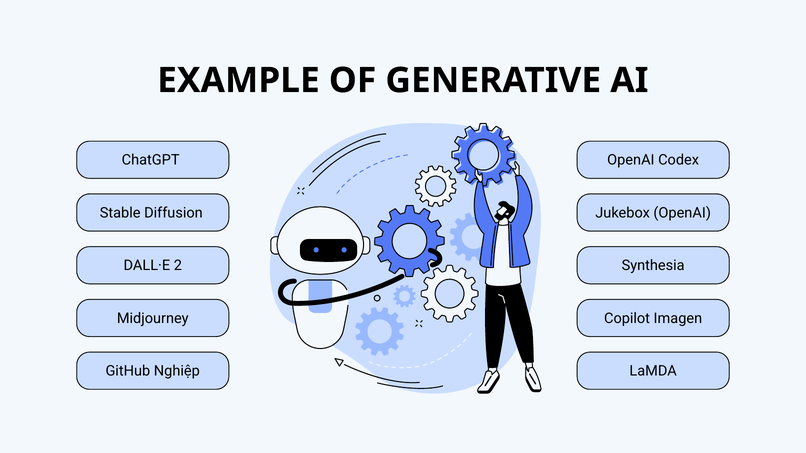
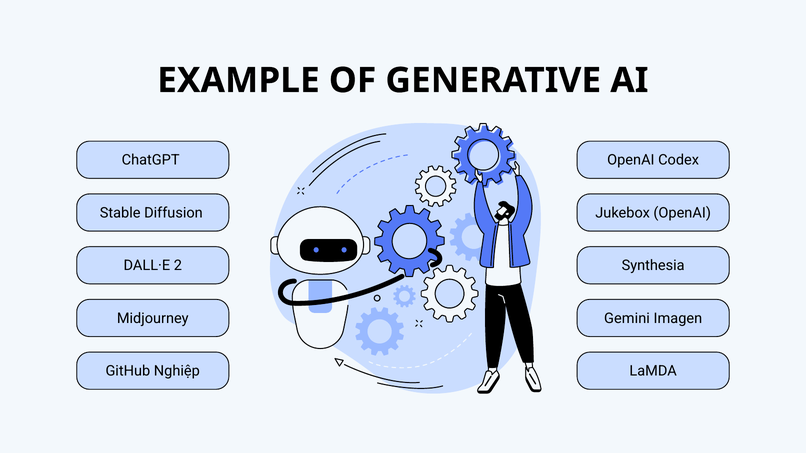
Copilot: Copilot -> Gemini
